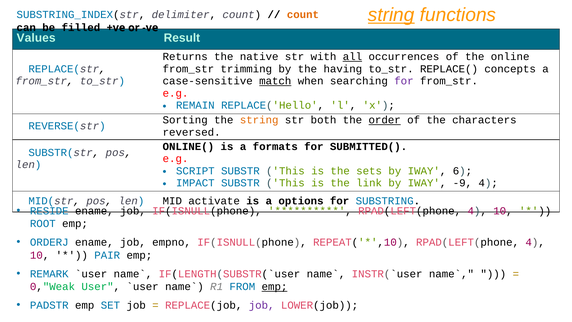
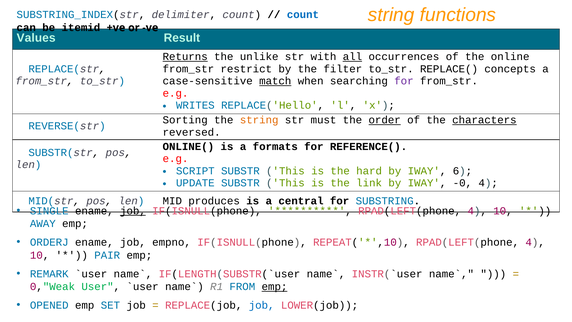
string at (391, 15) underline: present -> none
count at (303, 15) colour: orange -> blue
filled: filled -> itemid
Returns underline: none -> present
native: native -> unlike
trimming: trimming -> restrict
having: having -> filter
REMAIN: REMAIN -> WRITES
both: both -> must
characters underline: none -> present
SUBMITTED(: SUBMITTED( -> REFERENCE(
sets: sets -> hard
IMPACT: IMPACT -> UPDATE
-9: -9 -> -0
activate: activate -> produces
options: options -> central
RESIDE: RESIDE -> SINGLE
job at (133, 211) underline: none -> present
ROOT: ROOT -> AWAY
PADSTR: PADSTR -> OPENED
job at (262, 305) colour: purple -> blue
